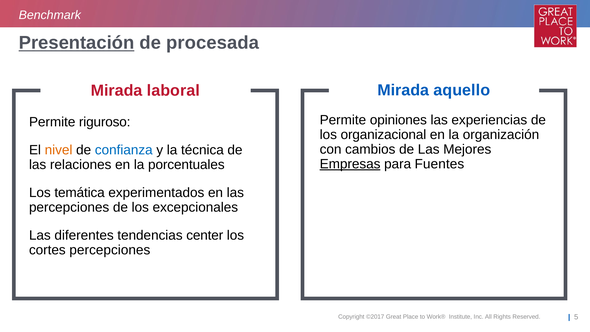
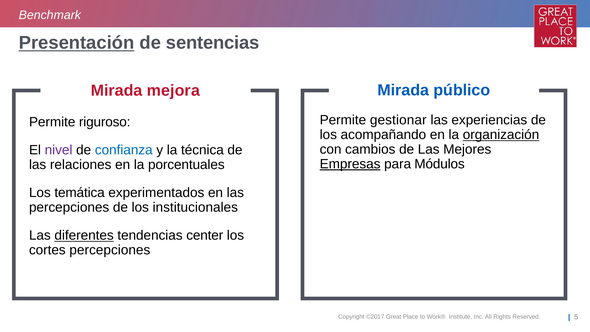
procesada: procesada -> sentencias
laboral: laboral -> mejora
aquello: aquello -> público
opiniones: opiniones -> gestionar
organizacional: organizacional -> acompañando
organización underline: none -> present
nivel colour: orange -> purple
Fuentes: Fuentes -> Módulos
excepcionales: excepcionales -> institucionales
diferentes underline: none -> present
